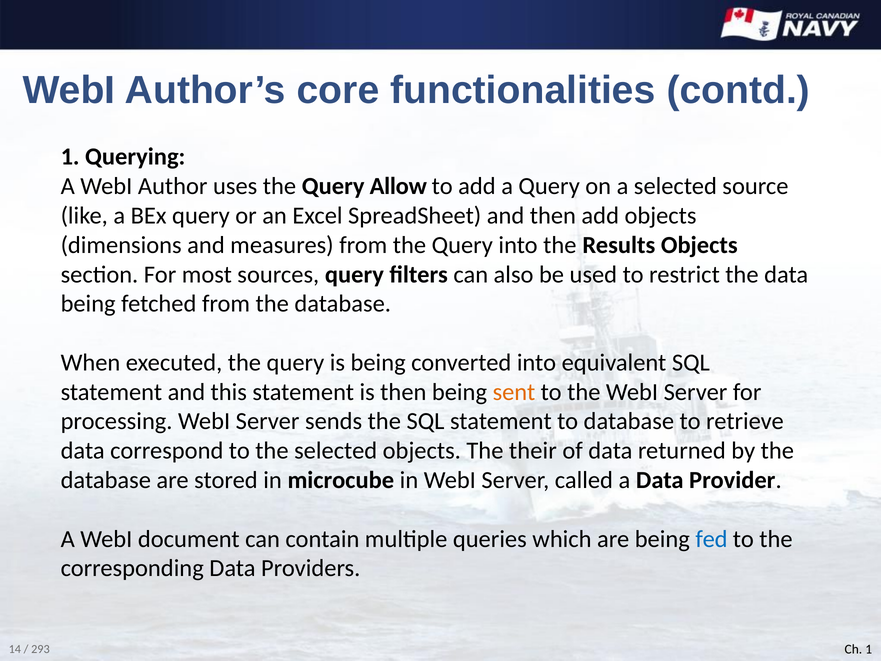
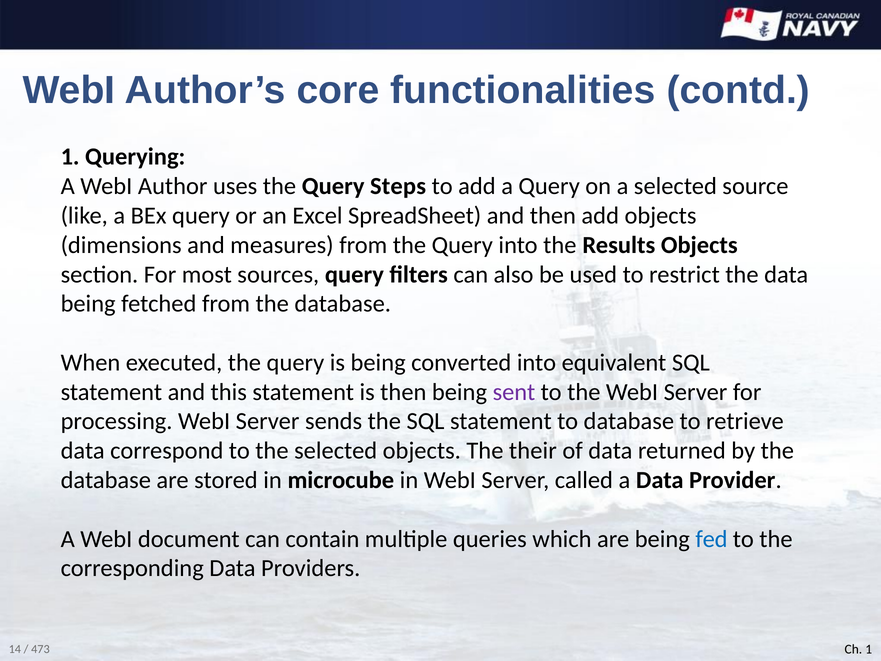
Allow: Allow -> Steps
sent colour: orange -> purple
293: 293 -> 473
